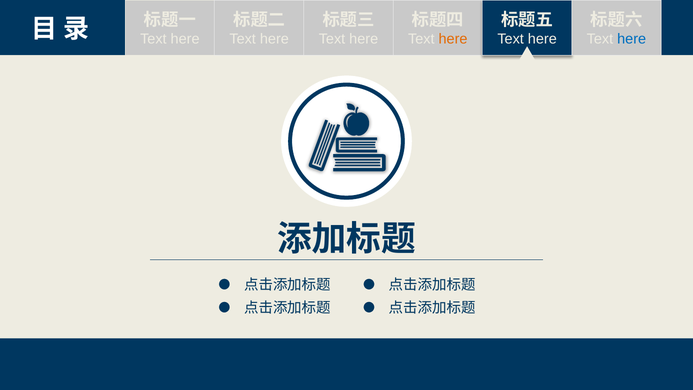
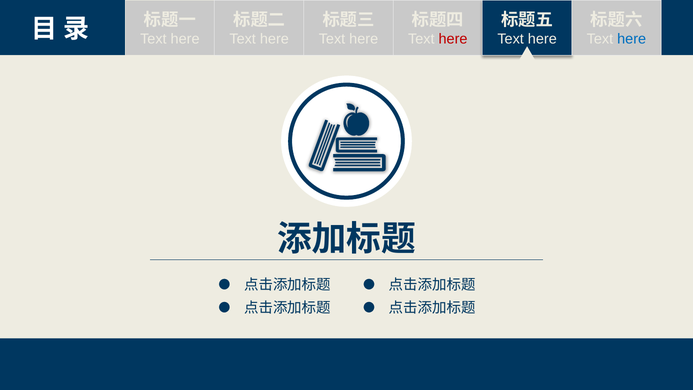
here at (453, 39) colour: orange -> red
